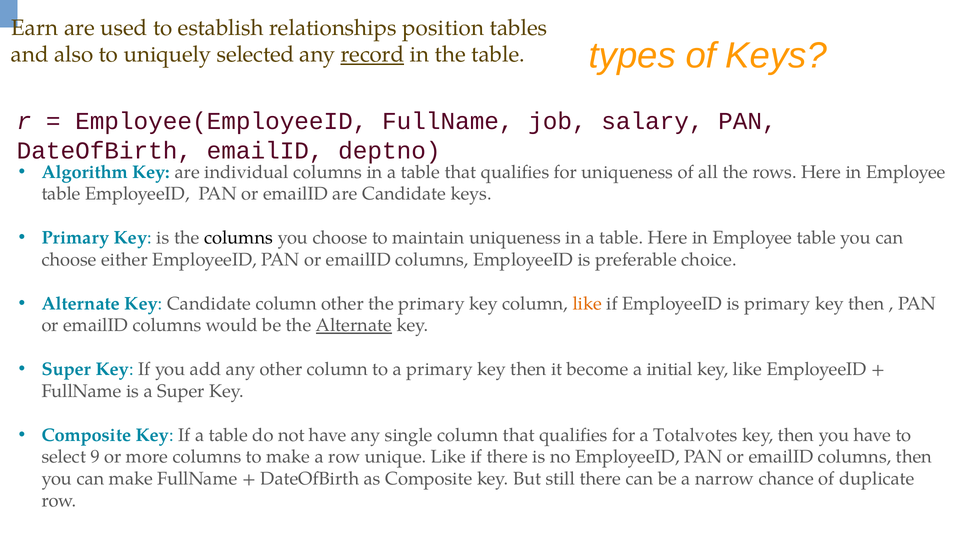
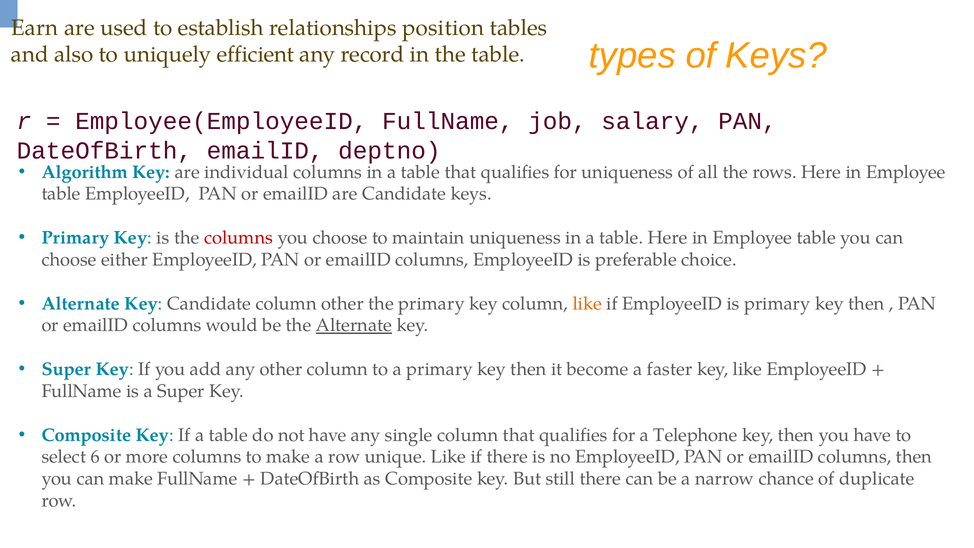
selected: selected -> efficient
record underline: present -> none
columns at (239, 238) colour: black -> red
initial: initial -> faster
Totalvotes: Totalvotes -> Telephone
9: 9 -> 6
